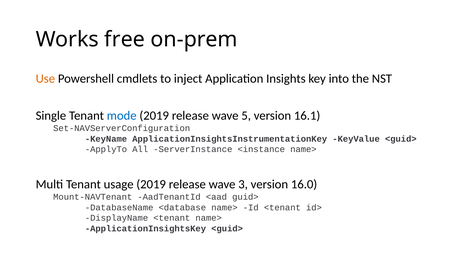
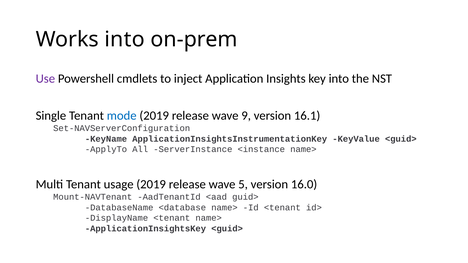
Works free: free -> into
Use colour: orange -> purple
5: 5 -> 9
3: 3 -> 5
